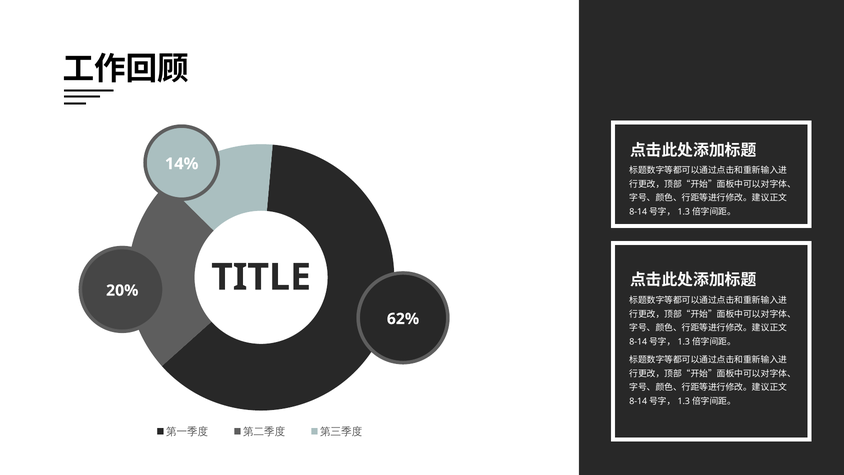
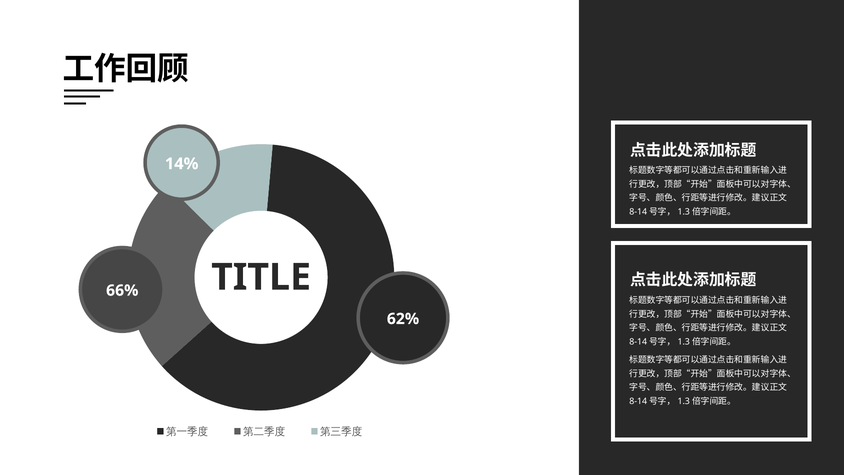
20%: 20% -> 66%
